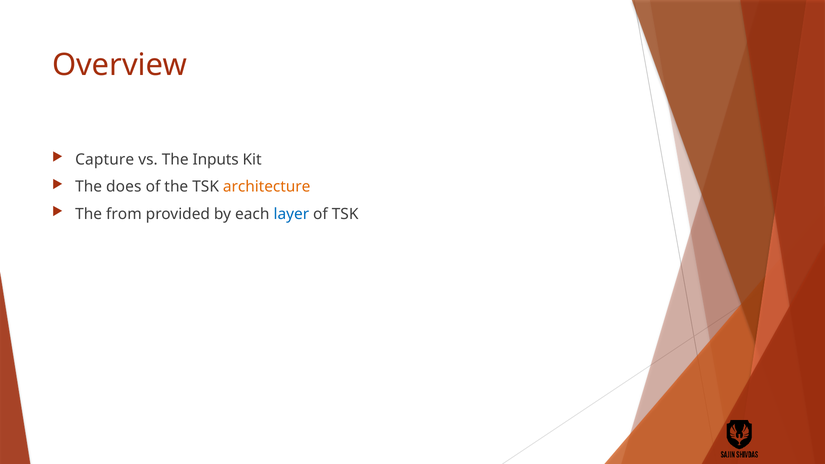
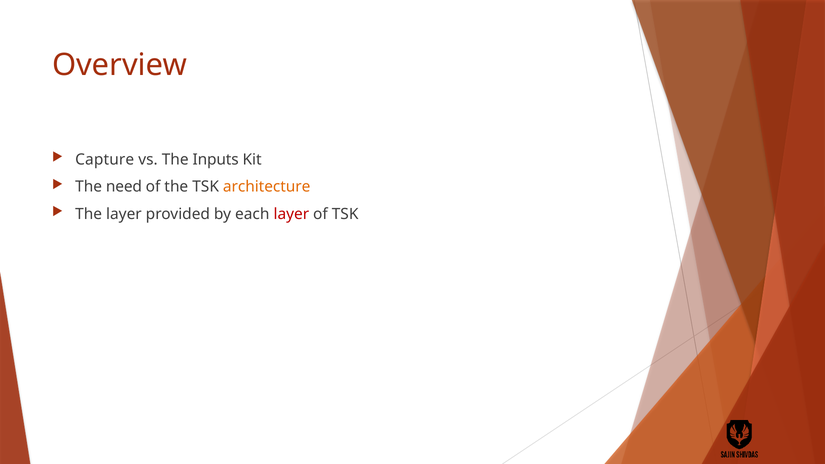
does: does -> need
The from: from -> layer
layer at (291, 214) colour: blue -> red
